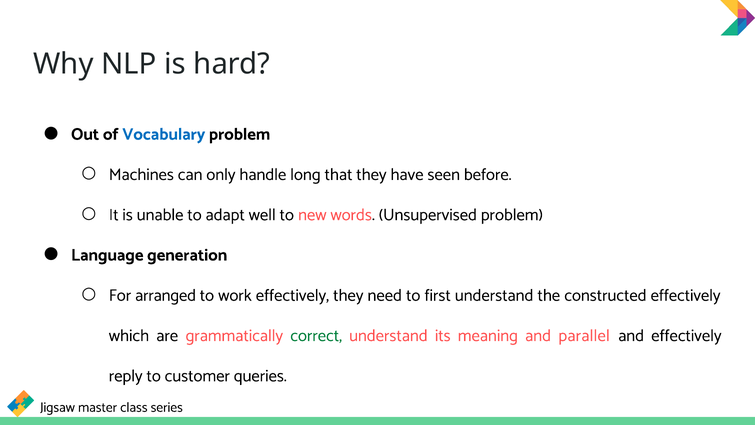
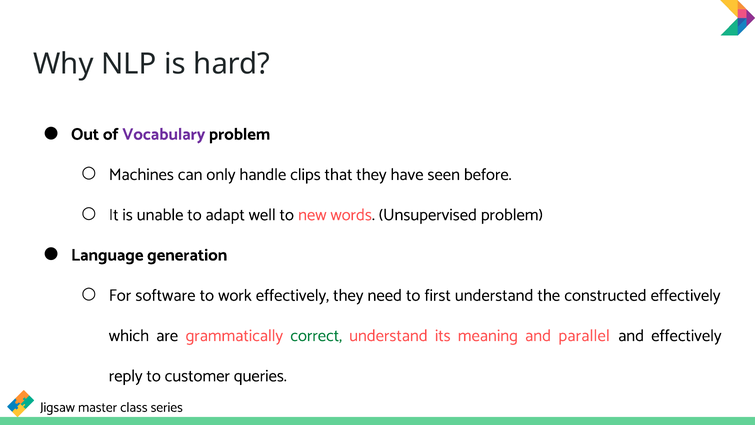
Vocabulary colour: blue -> purple
long: long -> clips
arranged: arranged -> software
